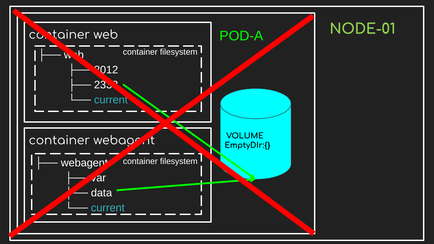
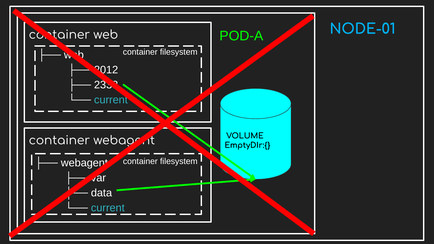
NODE-01 colour: light green -> light blue
